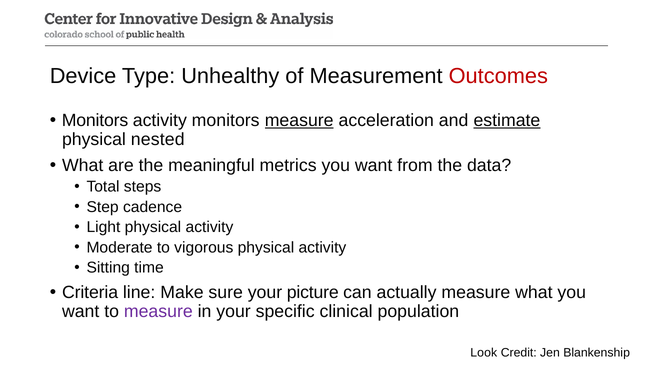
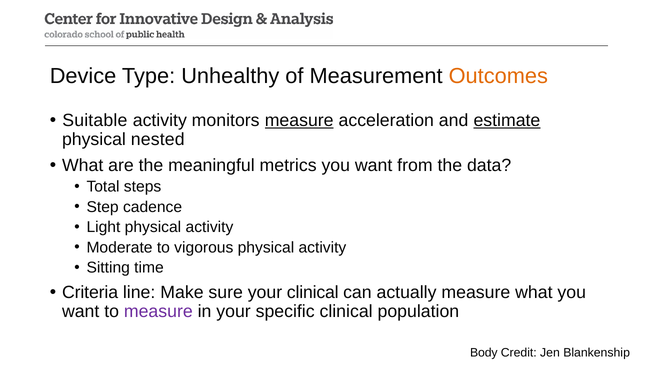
Outcomes colour: red -> orange
Monitors at (95, 120): Monitors -> Suitable
your picture: picture -> clinical
Look: Look -> Body
